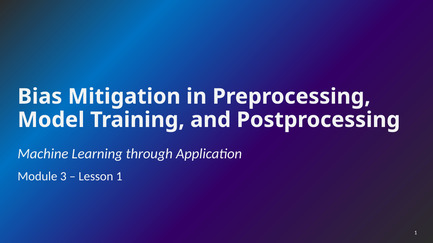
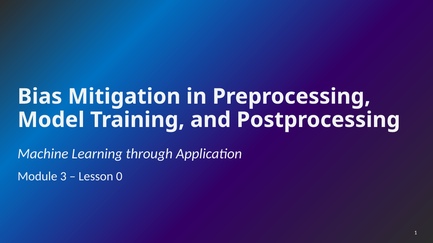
Lesson 1: 1 -> 0
